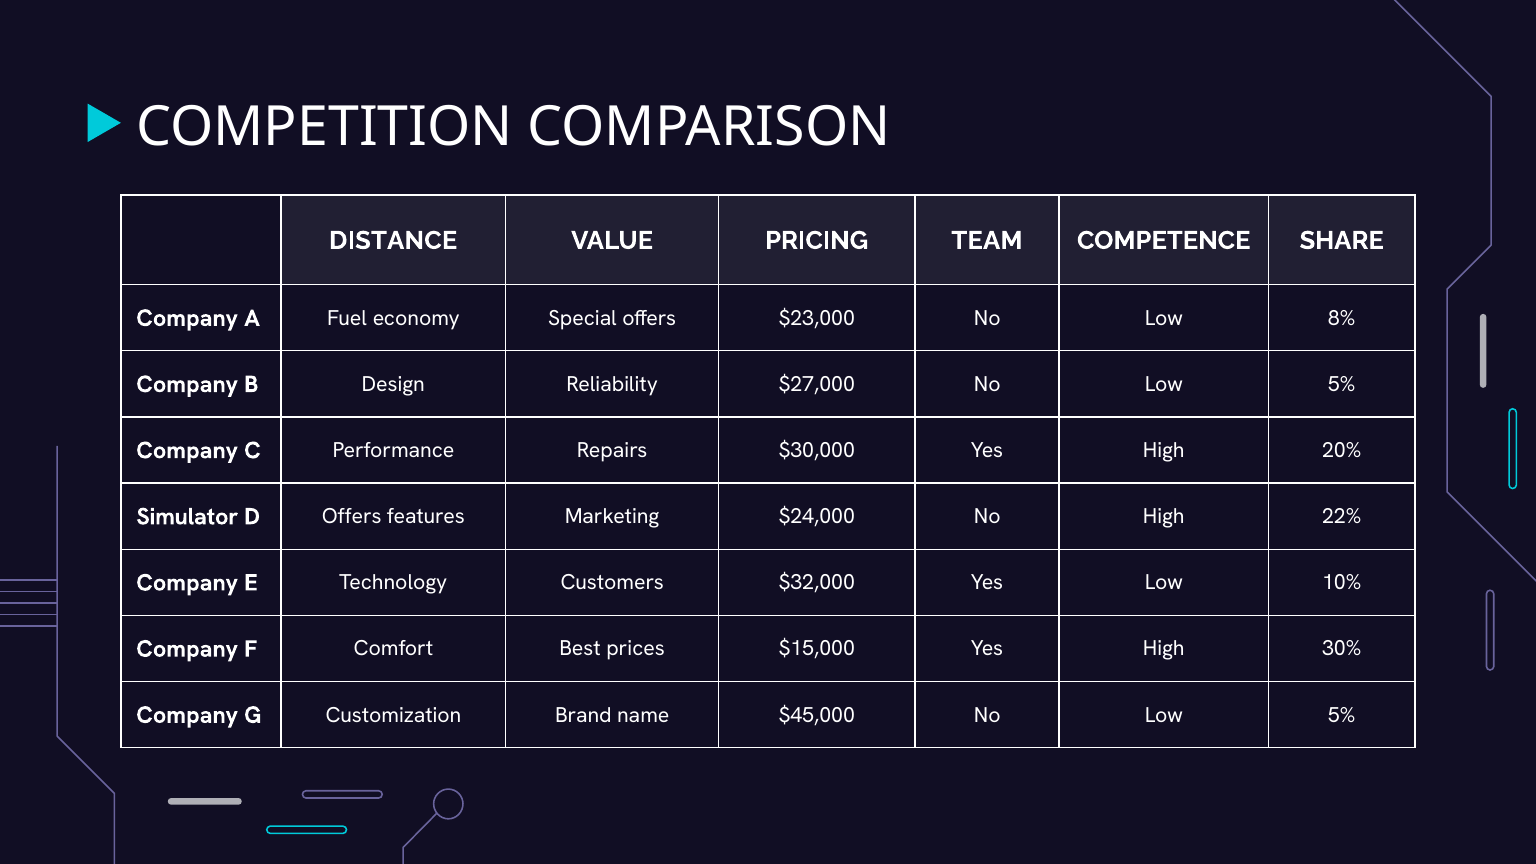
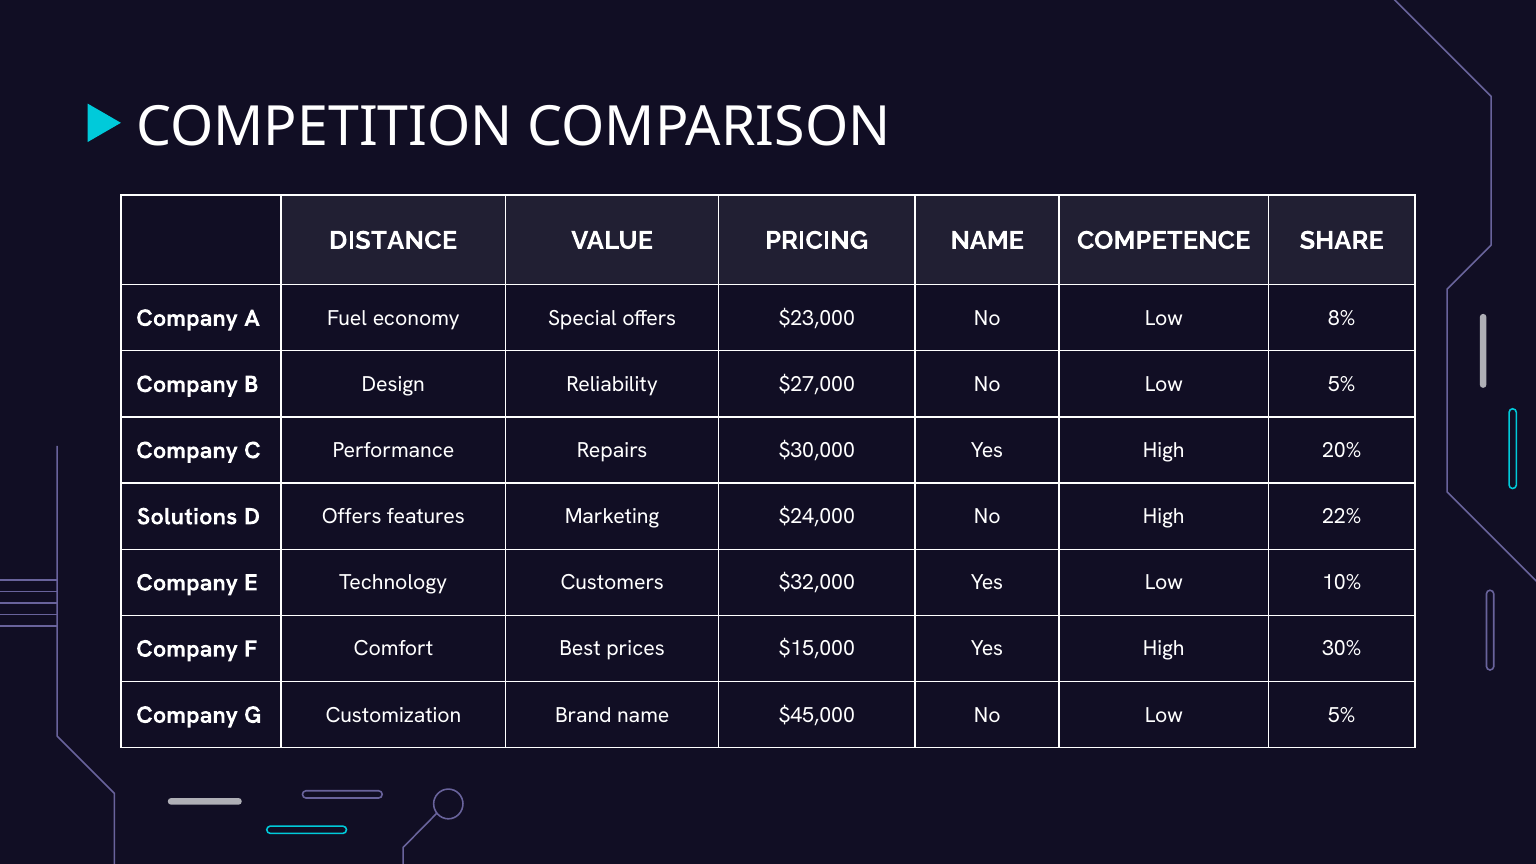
PRICING TEAM: TEAM -> NAME
Simulator: Simulator -> Solutions
